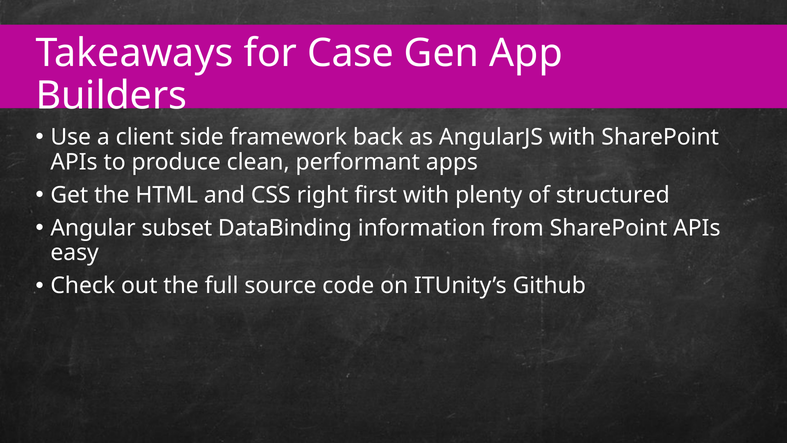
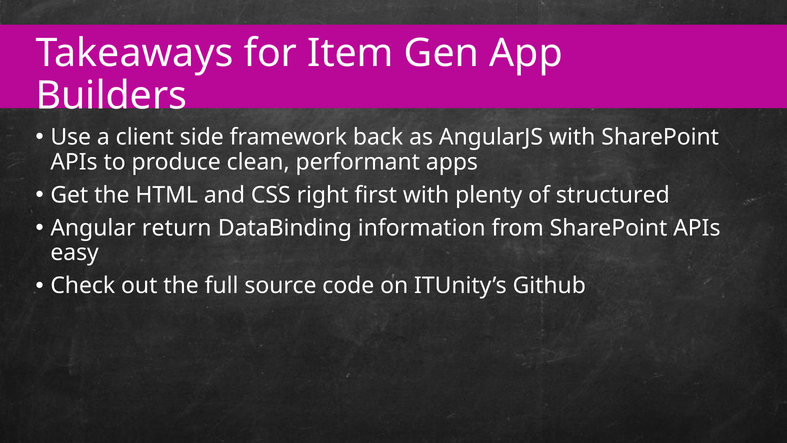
Case: Case -> Item
subset: subset -> return
